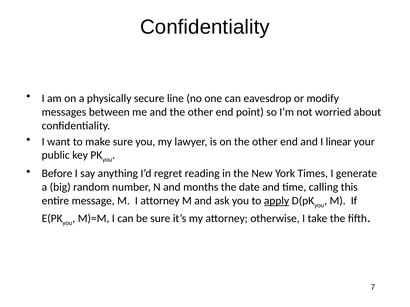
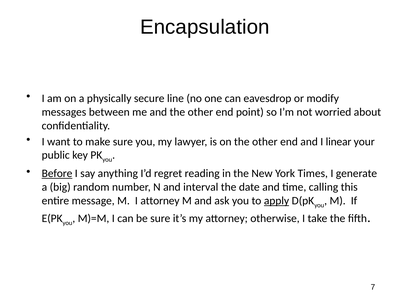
Confidentiality at (205, 27): Confidentiality -> Encapsulation
Before underline: none -> present
months: months -> interval
